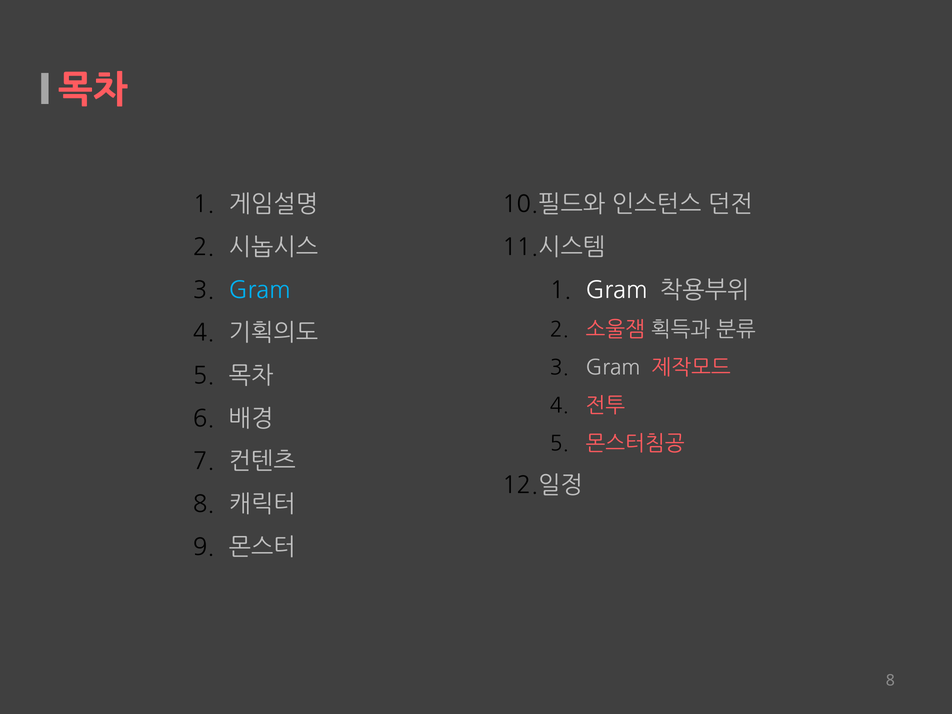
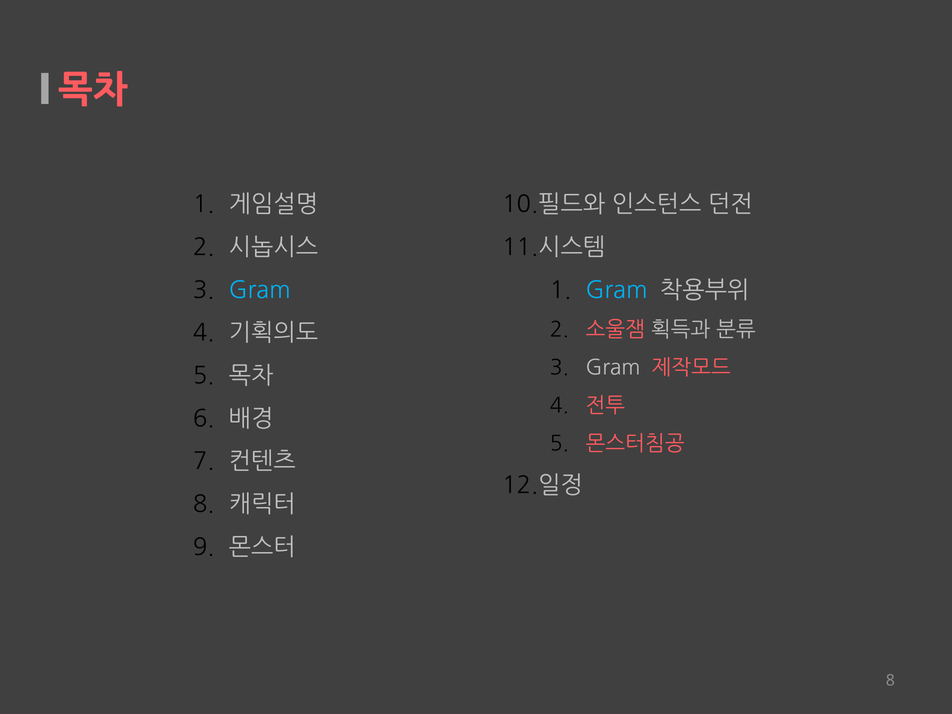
Gram at (617, 290) colour: white -> light blue
